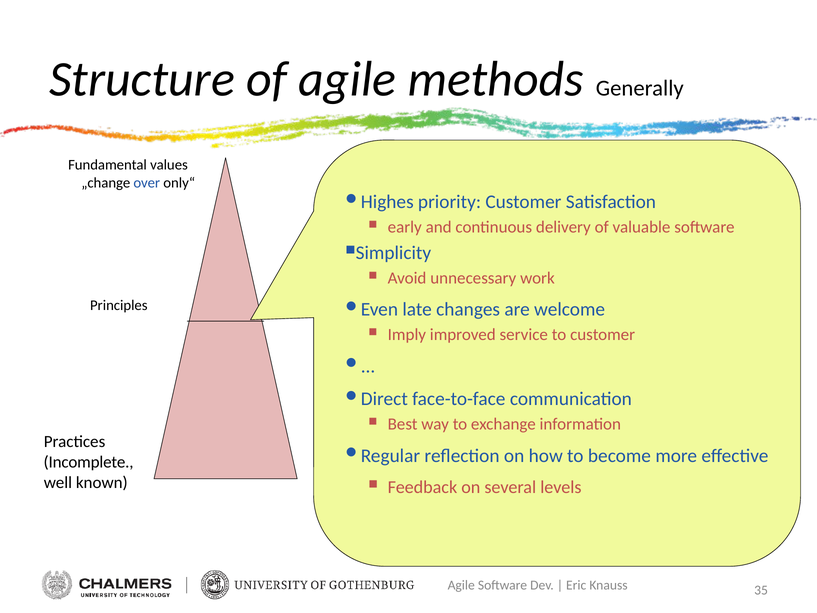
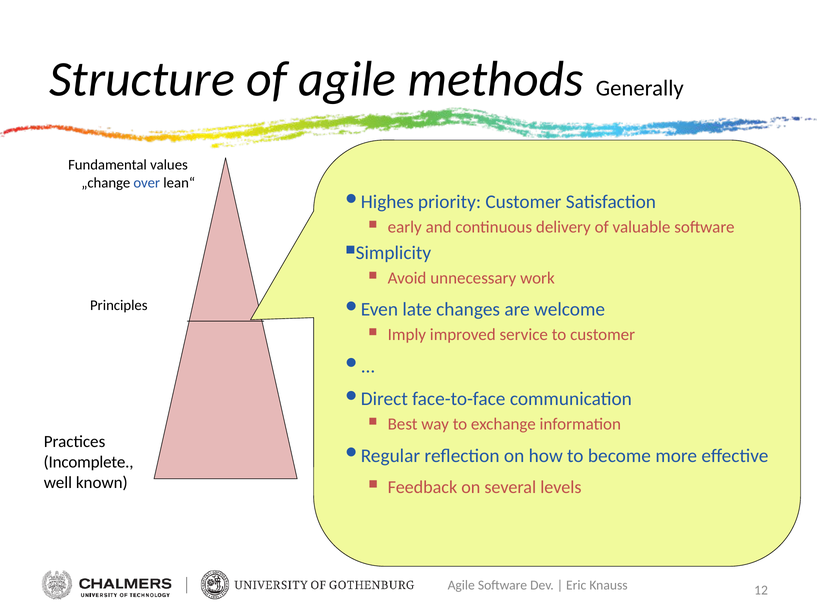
only“: only“ -> lean“
35: 35 -> 12
